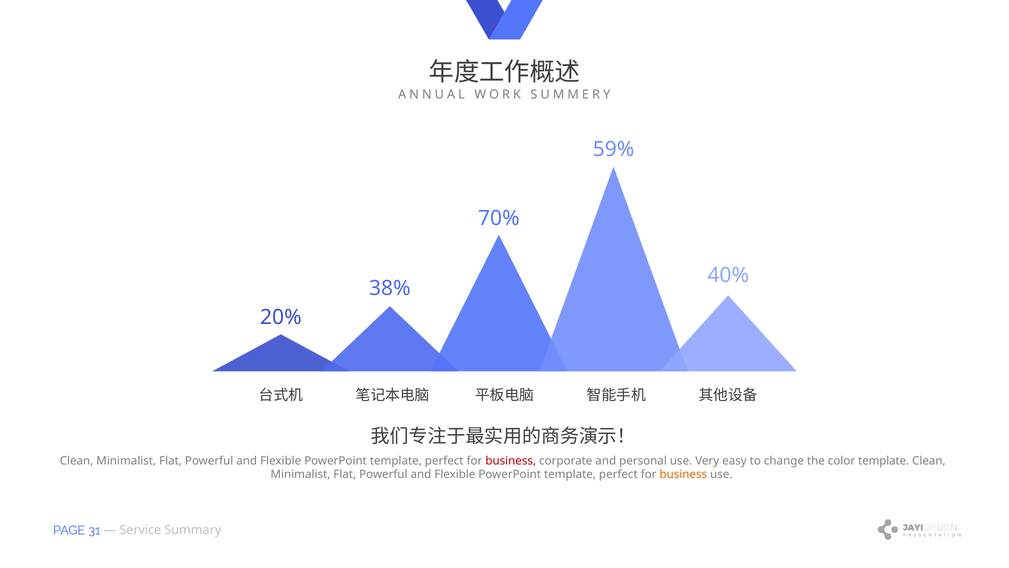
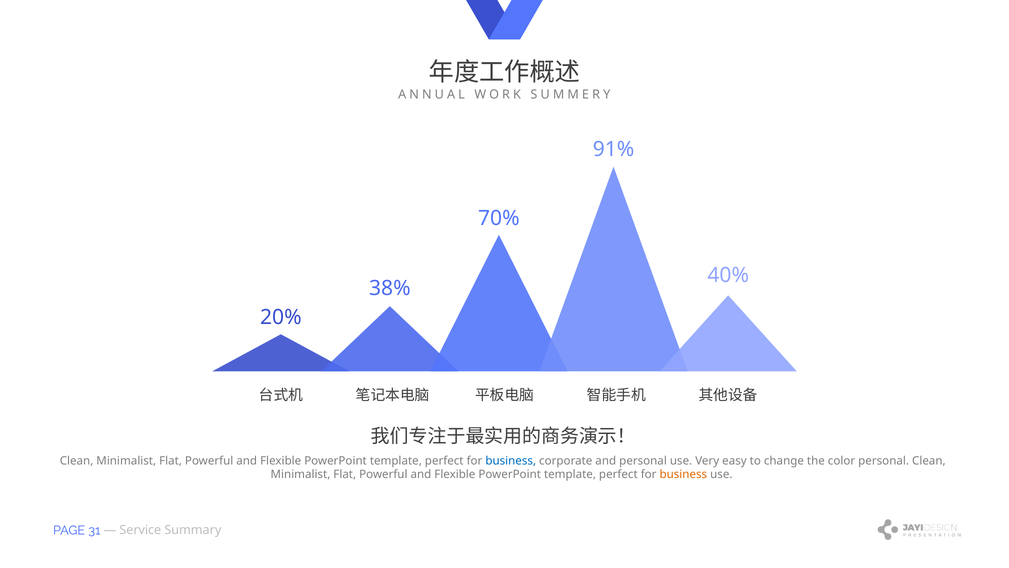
59%: 59% -> 91%
business at (511, 460) colour: red -> blue
color template: template -> personal
